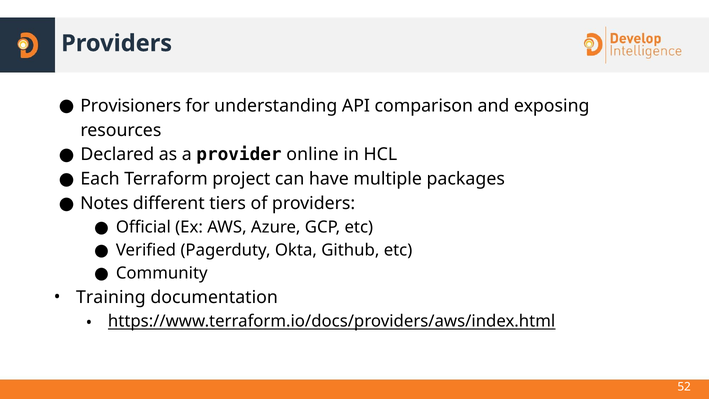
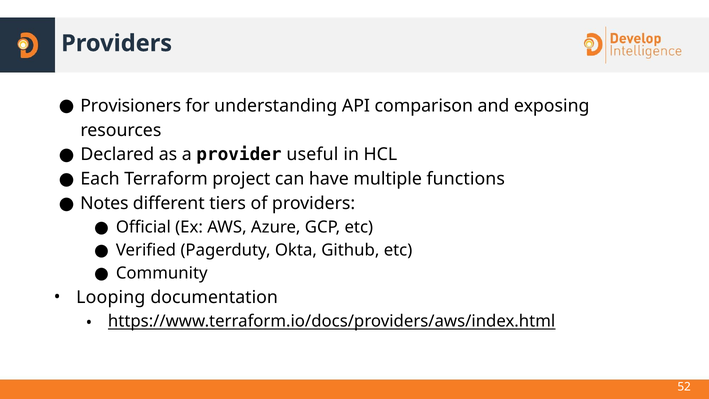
online: online -> useful
packages: packages -> functions
Training: Training -> Looping
